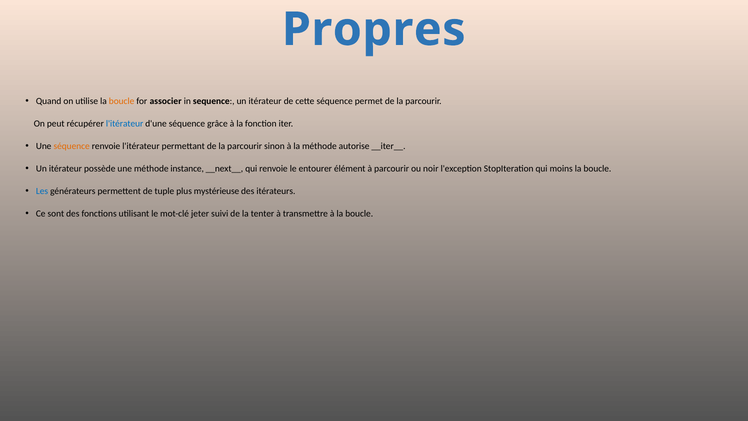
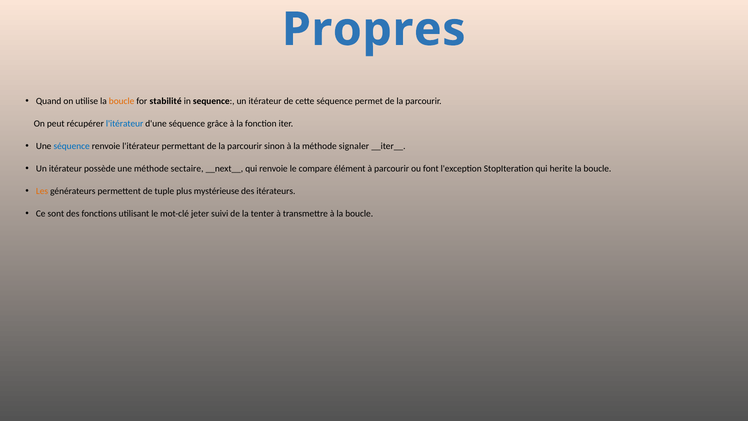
associer: associer -> stabilité
séquence at (72, 146) colour: orange -> blue
autorise: autorise -> signaler
instance: instance -> sectaire
entourer: entourer -> compare
noir: noir -> font
moins: moins -> herite
Les colour: blue -> orange
